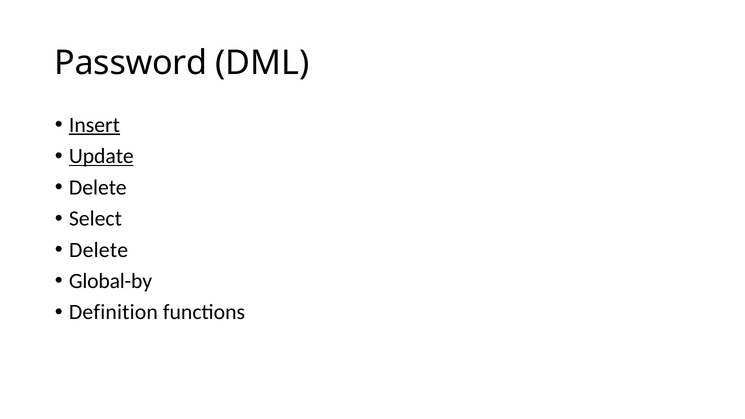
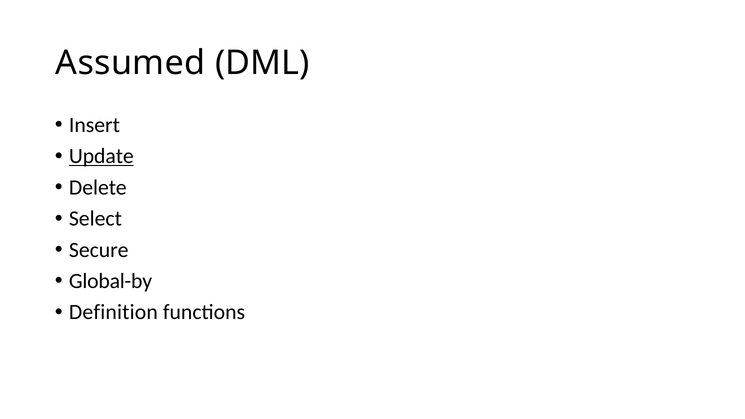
Password: Password -> Assumed
Insert underline: present -> none
Delete at (99, 250): Delete -> Secure
